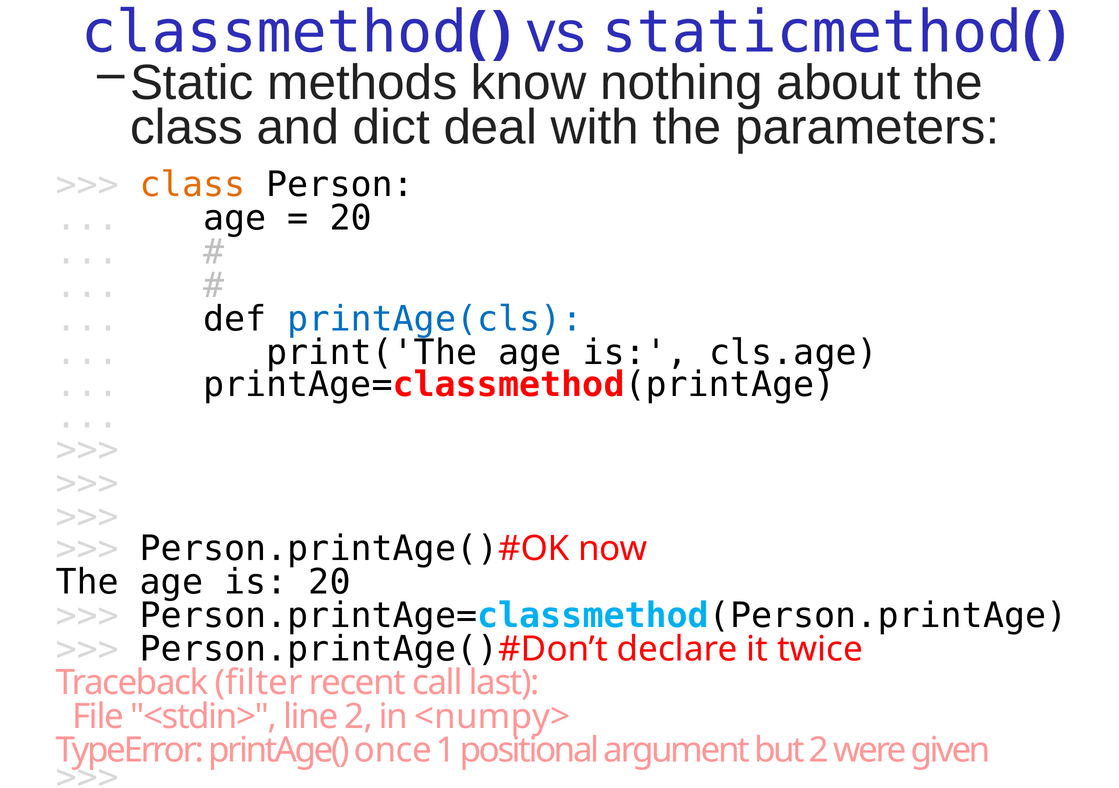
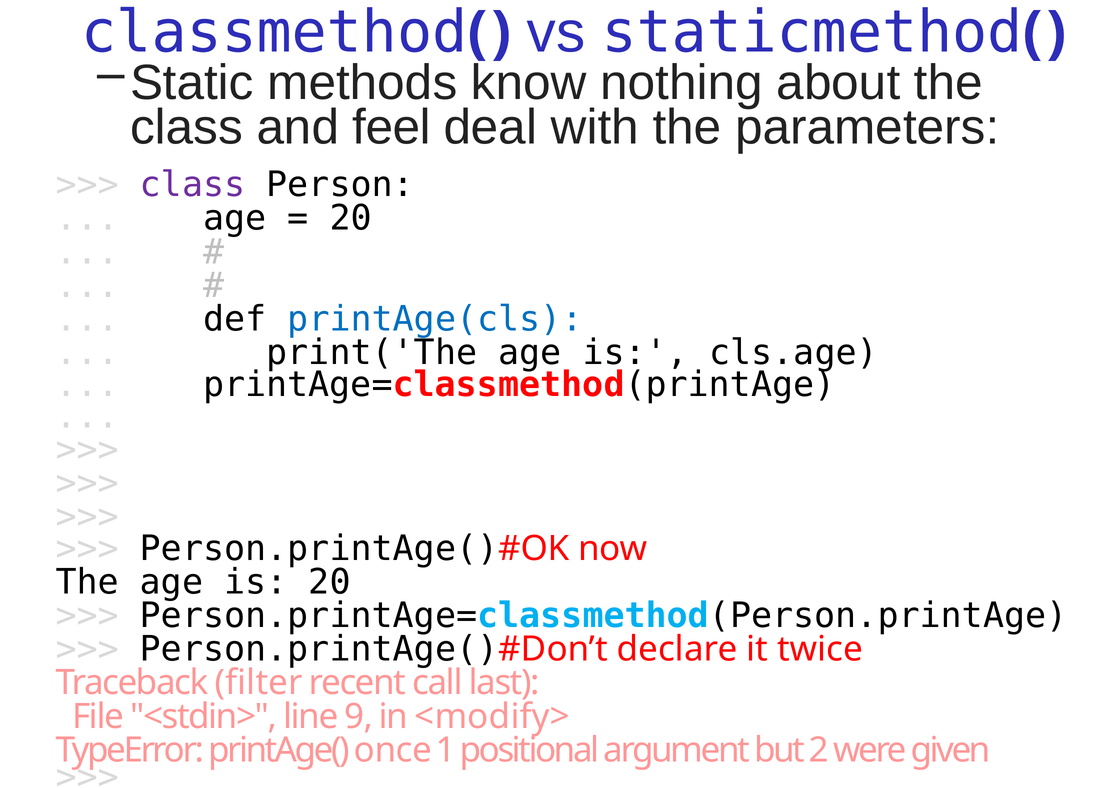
dict: dict -> feel
class at (193, 185) colour: orange -> purple
line 2: 2 -> 9
<numpy>: <numpy> -> <modify>
